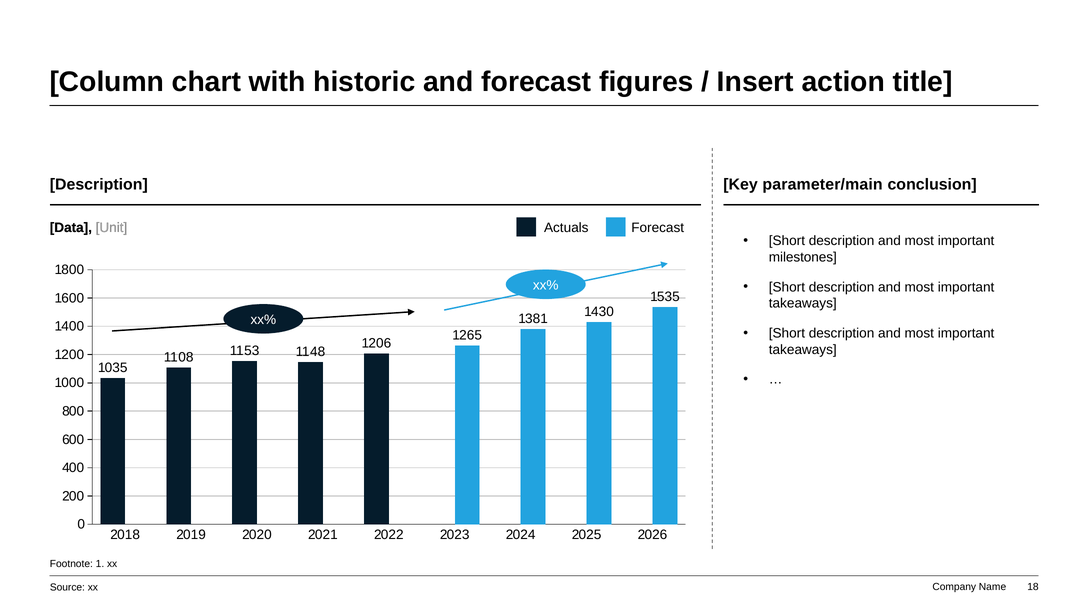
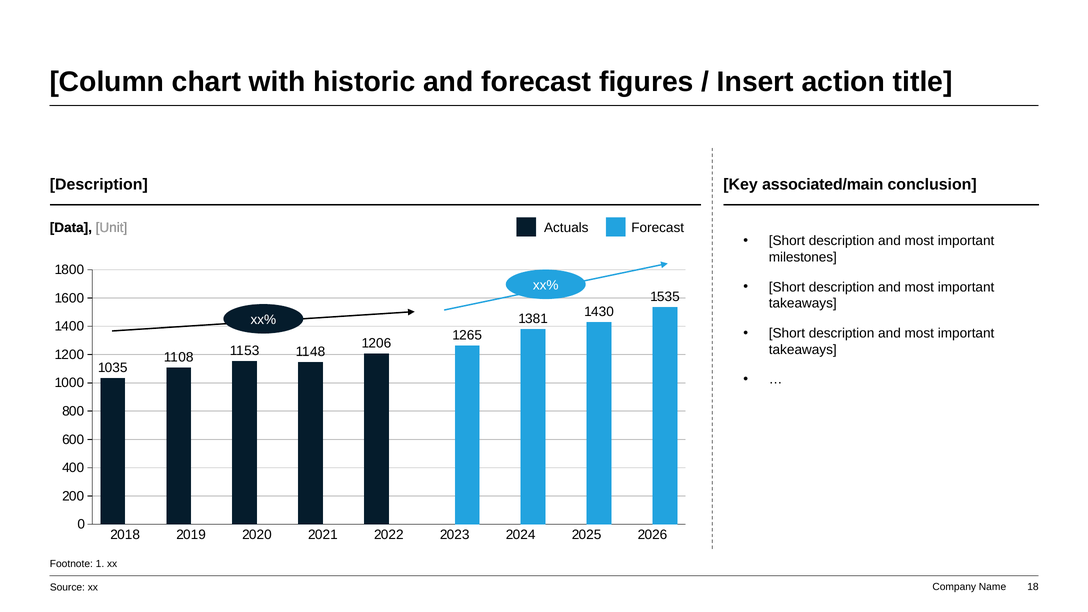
parameter/main: parameter/main -> associated/main
